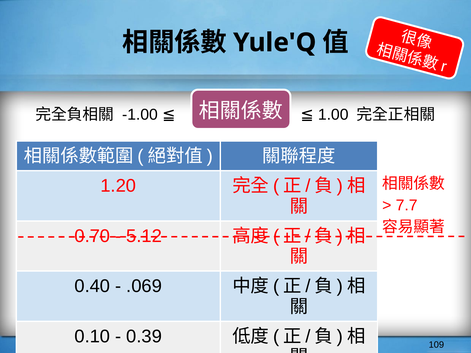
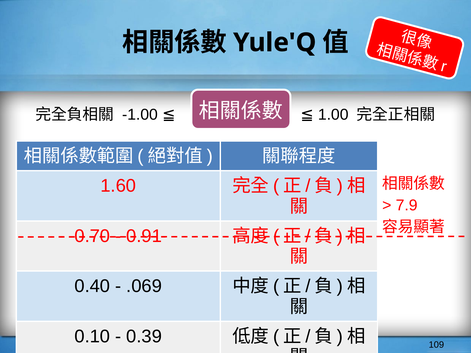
1.20: 1.20 -> 1.60
7.7: 7.7 -> 7.9
5.12: 5.12 -> 0.91
